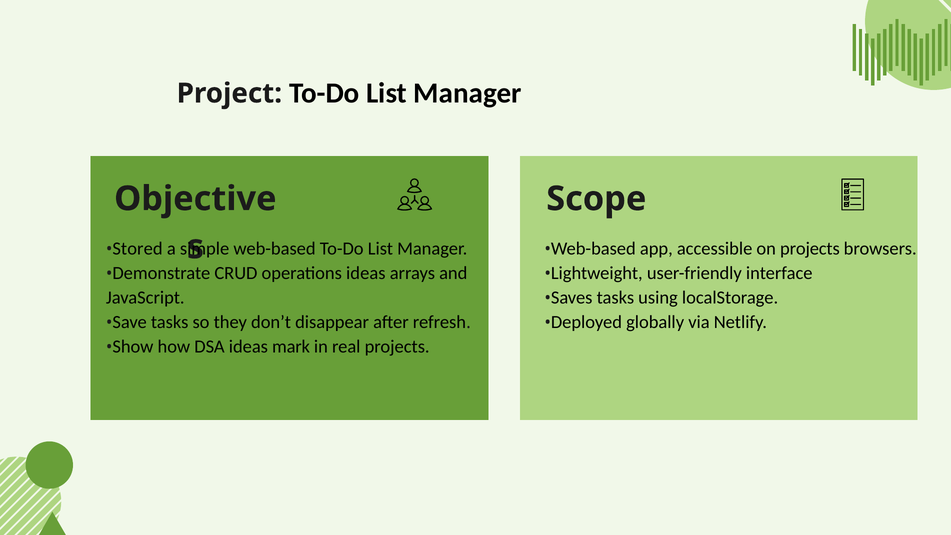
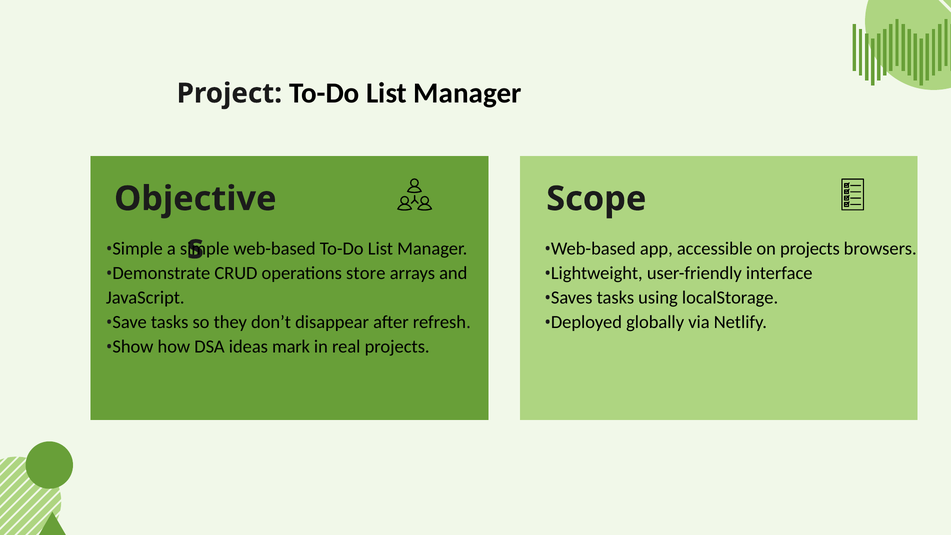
Stored at (138, 249): Stored -> Simple
operations ideas: ideas -> store
